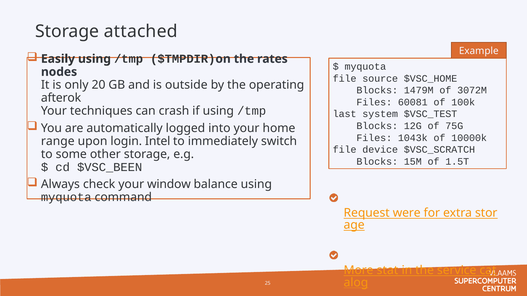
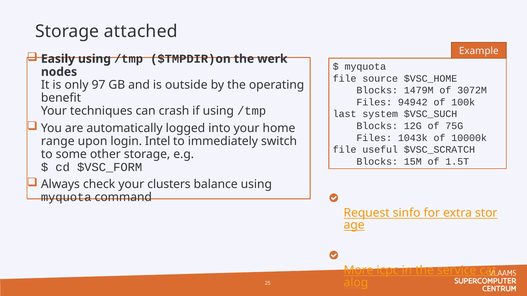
rates: rates -> werk
20: 20 -> 97
afterok: afterok -> benefit
60081: 60081 -> 94942
$VSC_TEST: $VSC_TEST -> $VSC_SUCH
device: device -> useful
$VSC_BEEN: $VSC_BEEN -> $VSC_FORM
window: window -> clusters
were: were -> sinfo
stat: stat -> icpc
